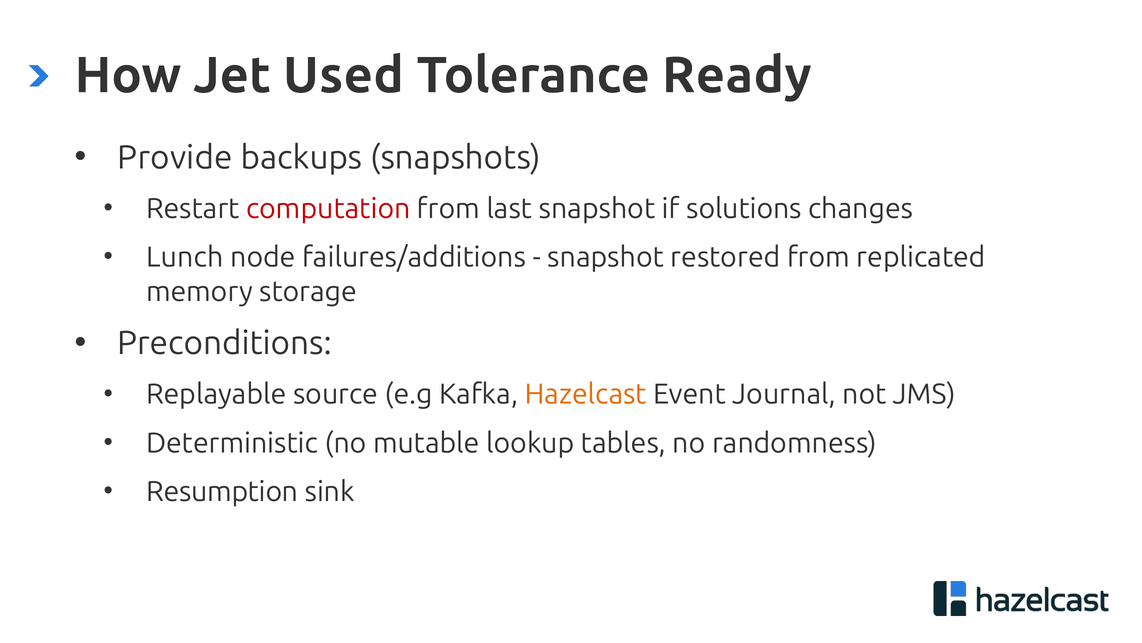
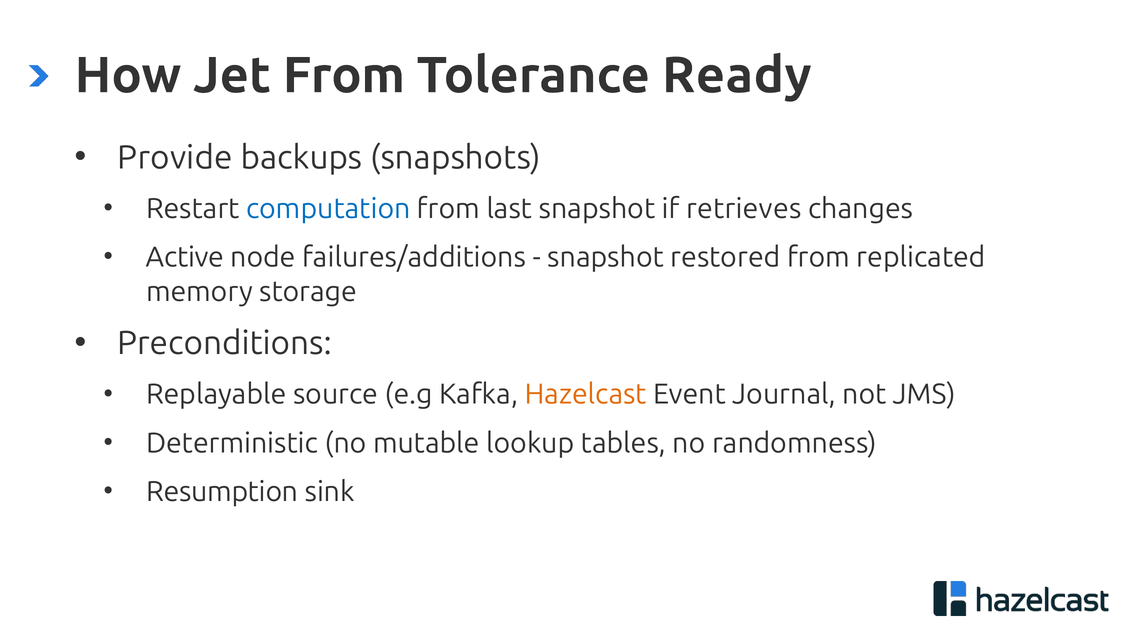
Jet Used: Used -> From
computation colour: red -> blue
solutions: solutions -> retrieves
Lunch: Lunch -> Active
